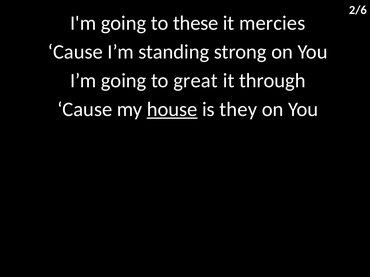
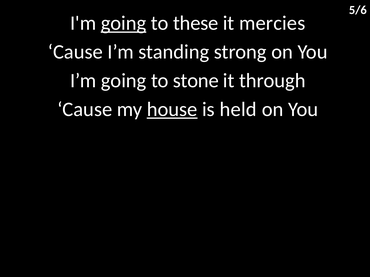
2/6: 2/6 -> 5/6
going at (124, 23) underline: none -> present
great: great -> stone
they: they -> held
